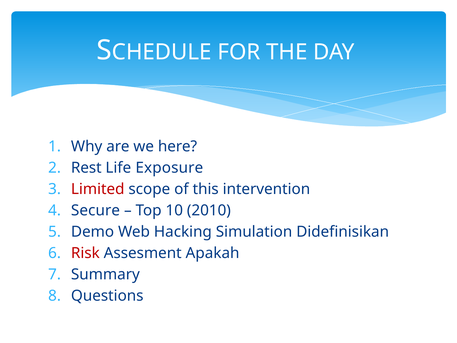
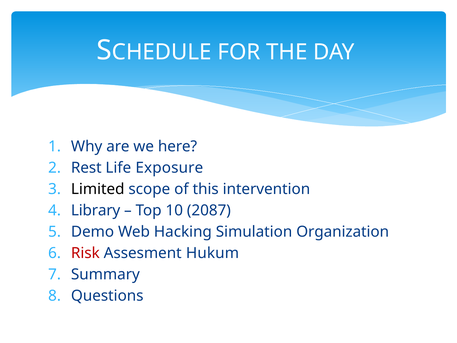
Limited colour: red -> black
Secure: Secure -> Library
2010: 2010 -> 2087
Didefinisikan: Didefinisikan -> Organization
Apakah: Apakah -> Hukum
